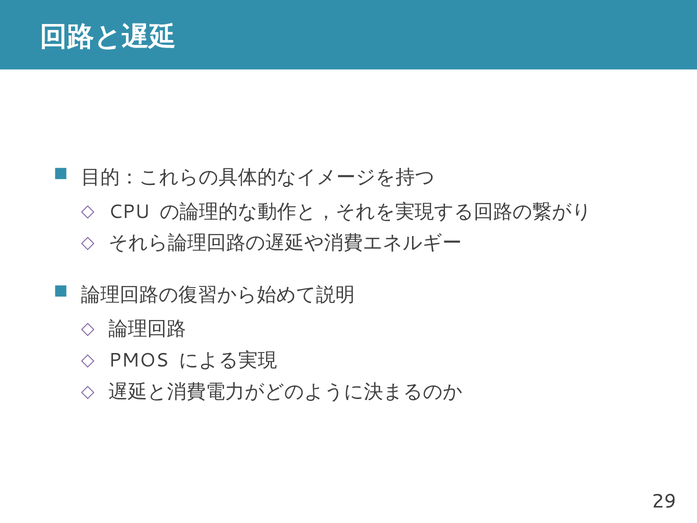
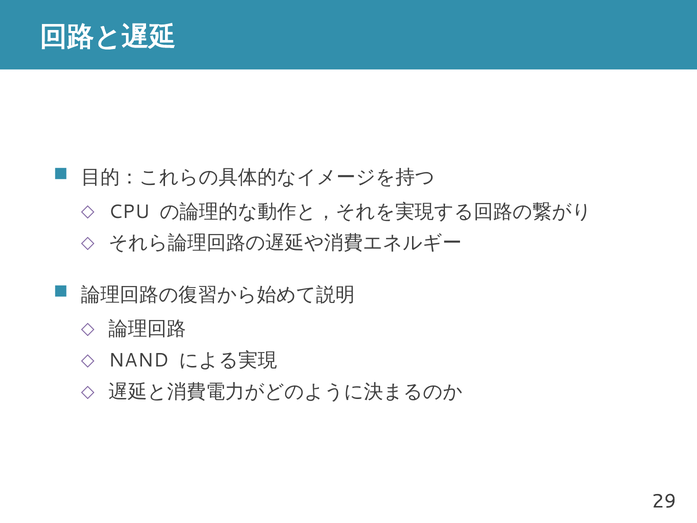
PMOS: PMOS -> NAND
